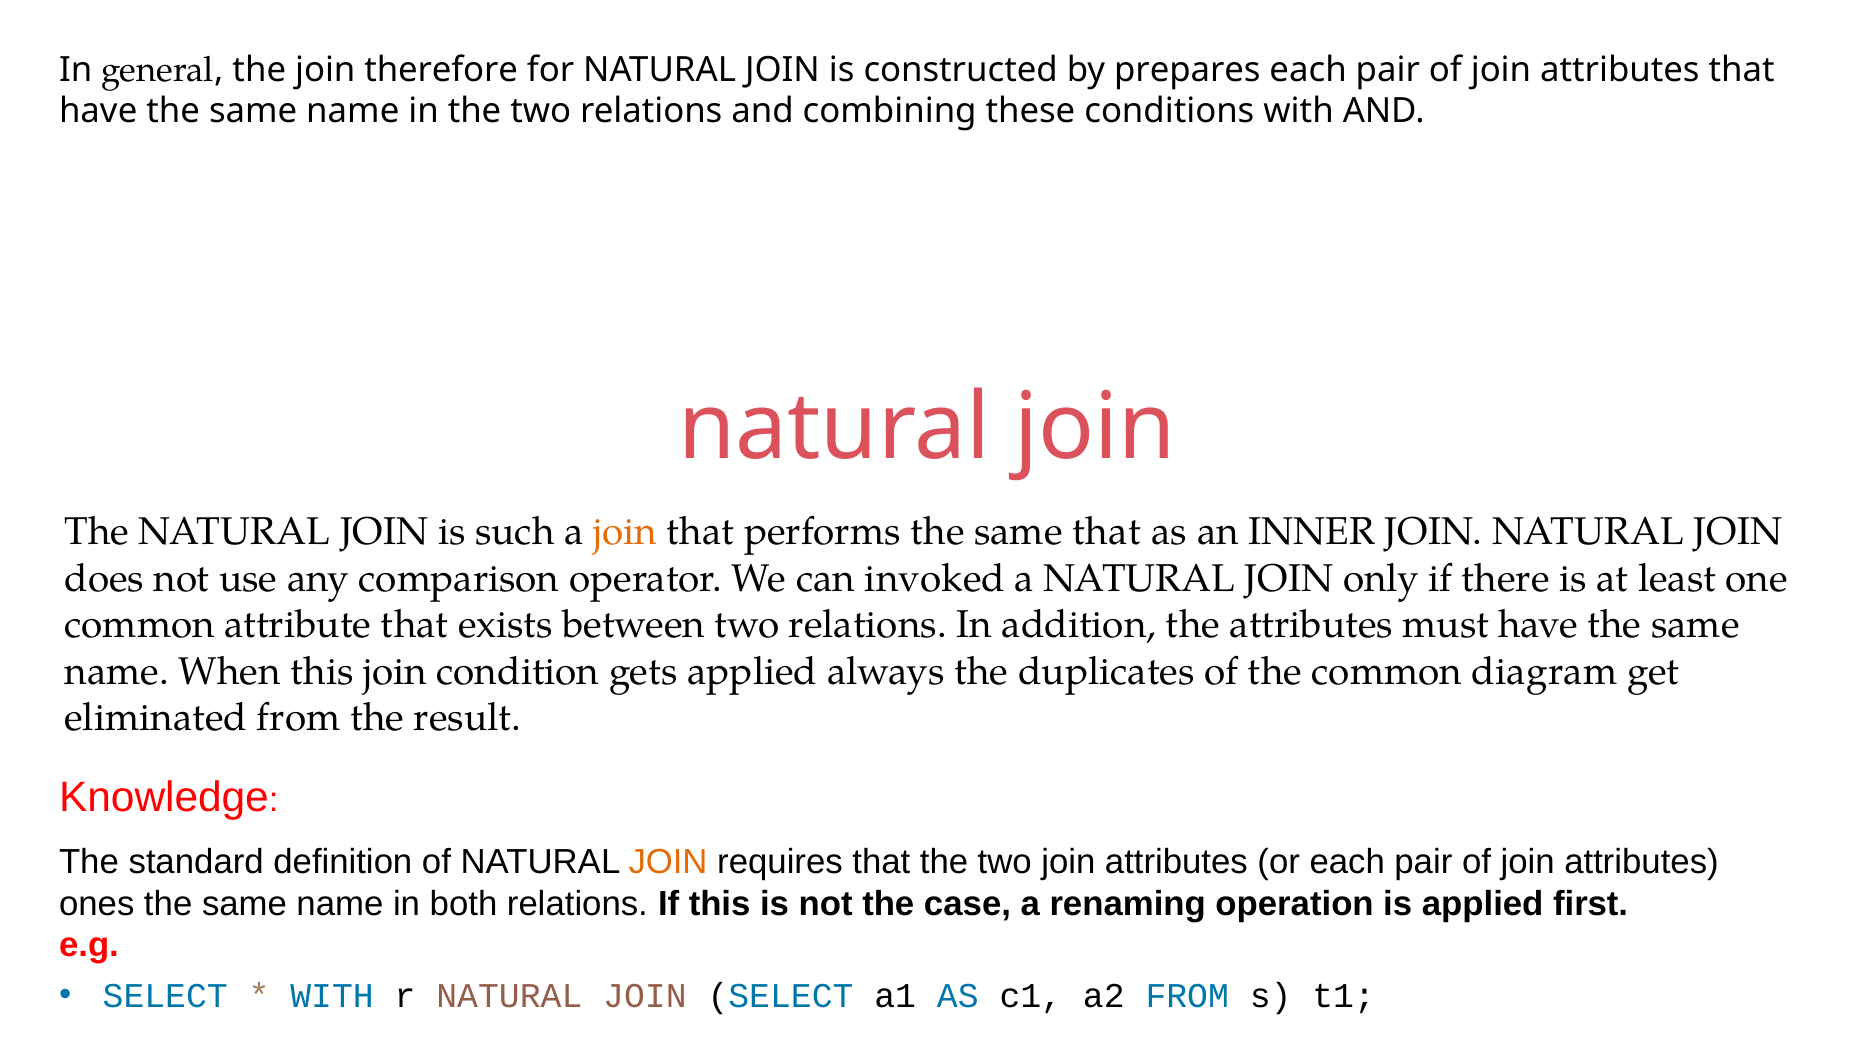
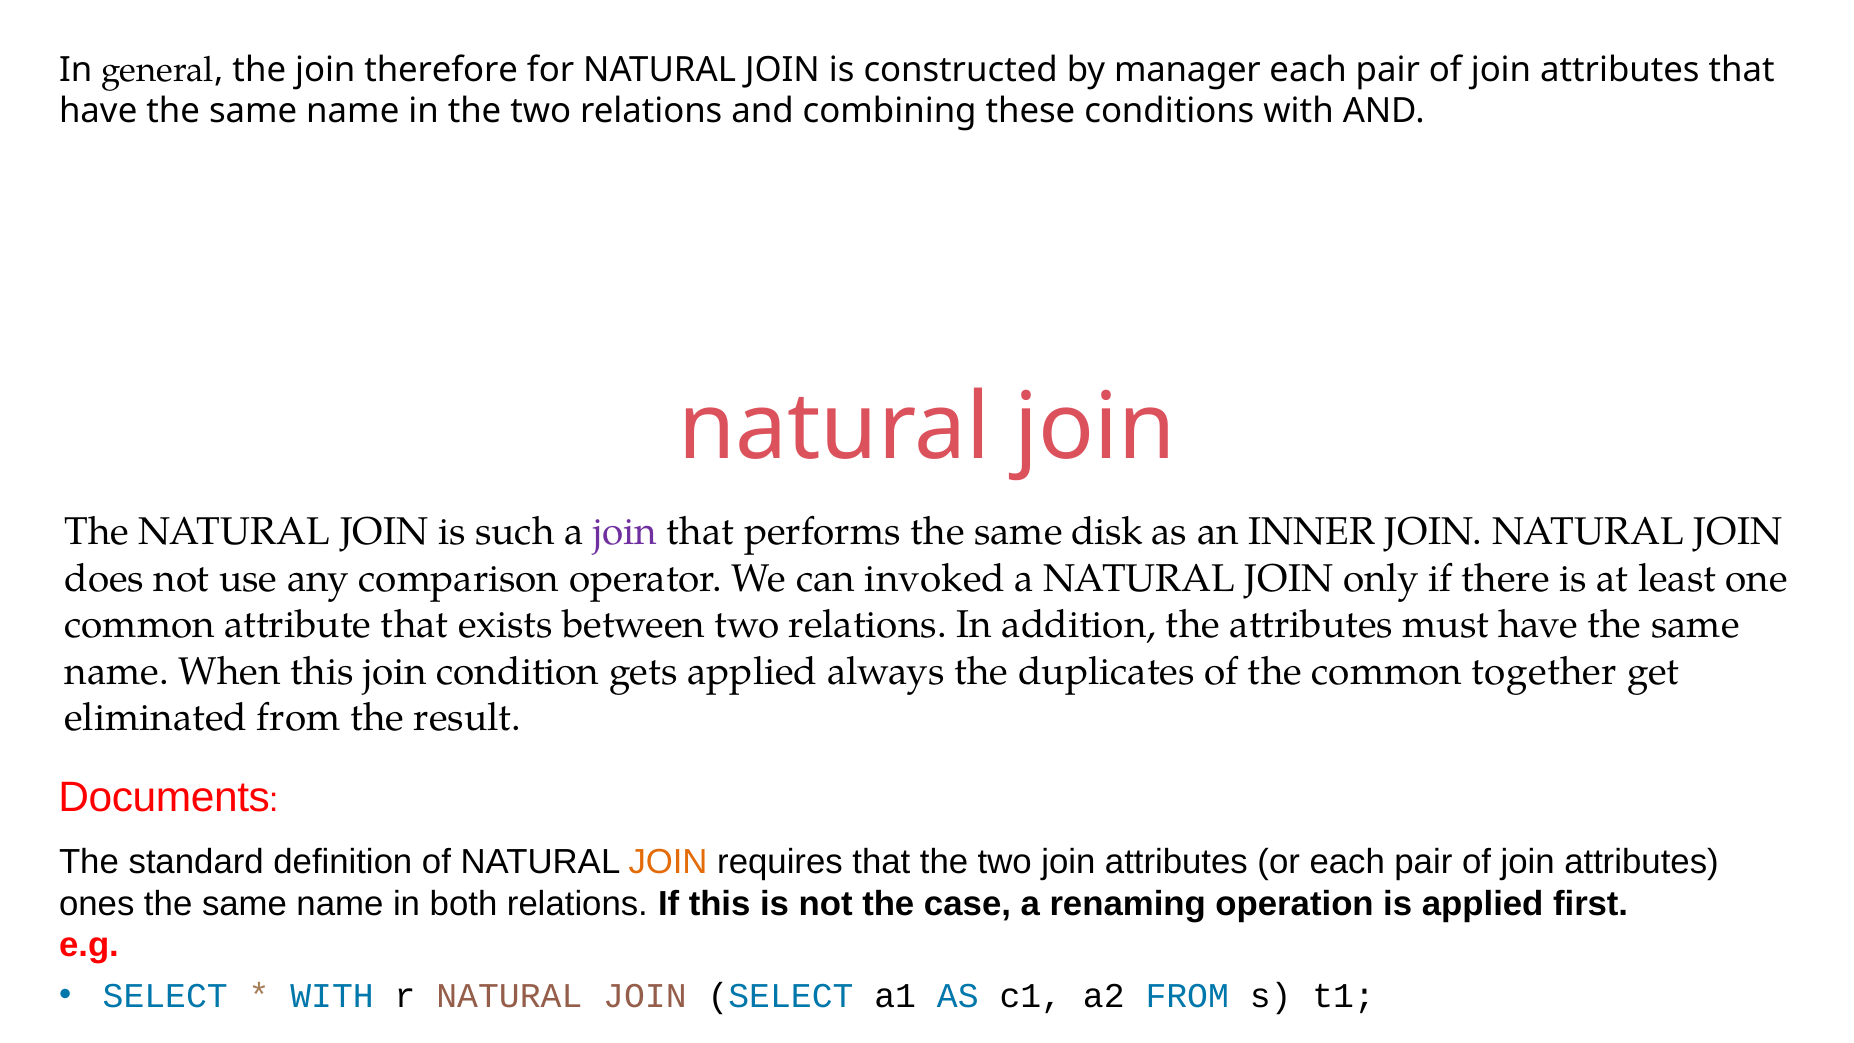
prepares: prepares -> manager
join at (625, 532) colour: orange -> purple
same that: that -> disk
diagram: diagram -> together
Knowledge: Knowledge -> Documents
